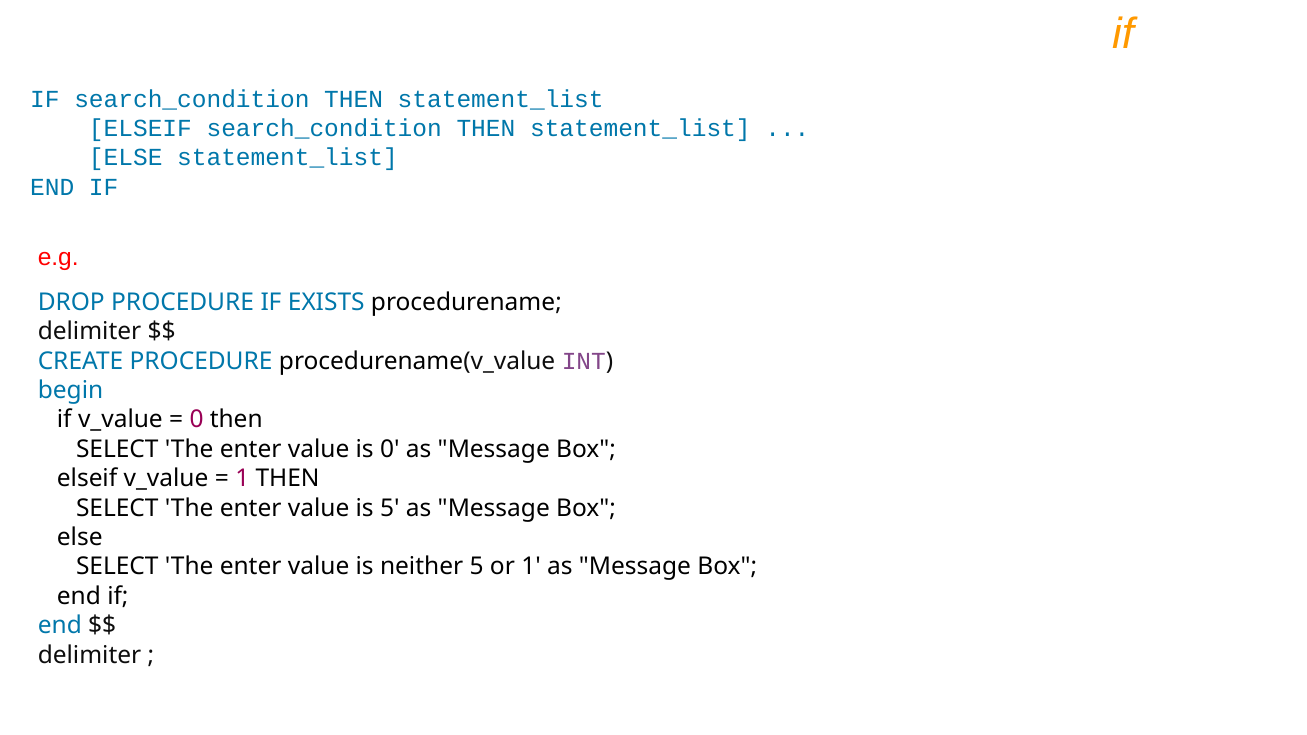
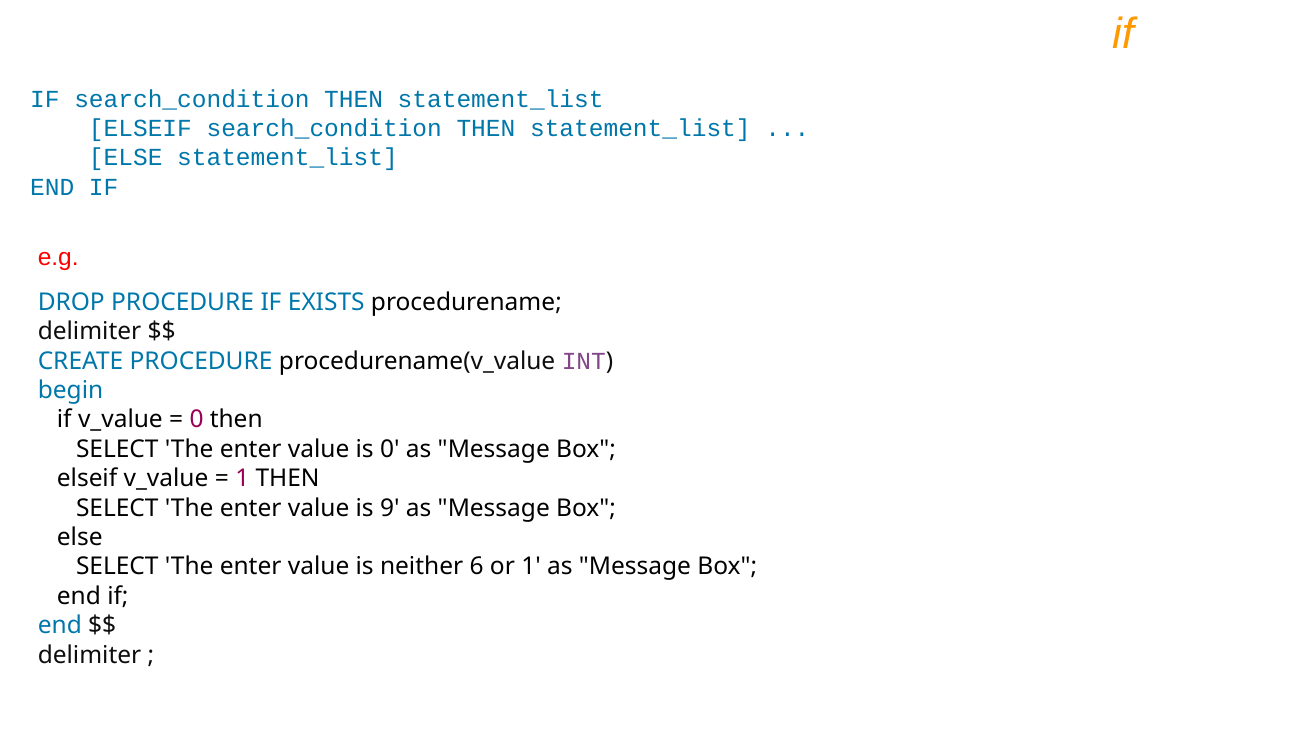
is 5: 5 -> 9
neither 5: 5 -> 6
